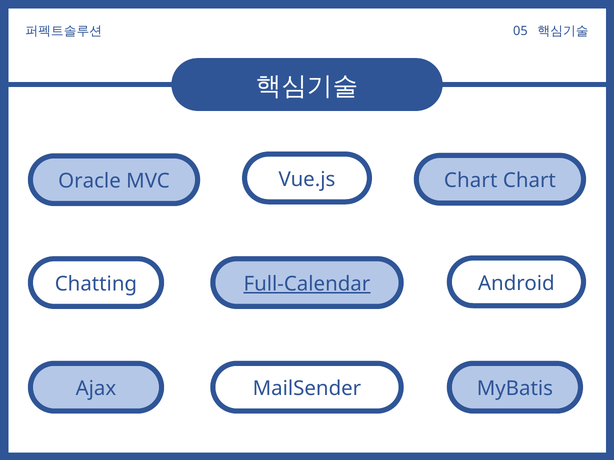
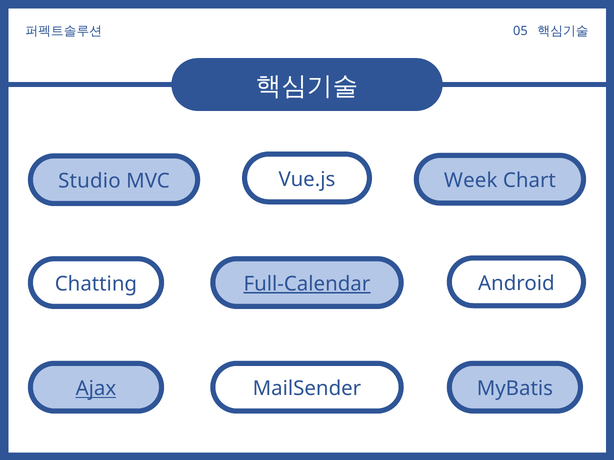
Chart at (471, 181): Chart -> Week
Oracle: Oracle -> Studio
Ajax underline: none -> present
